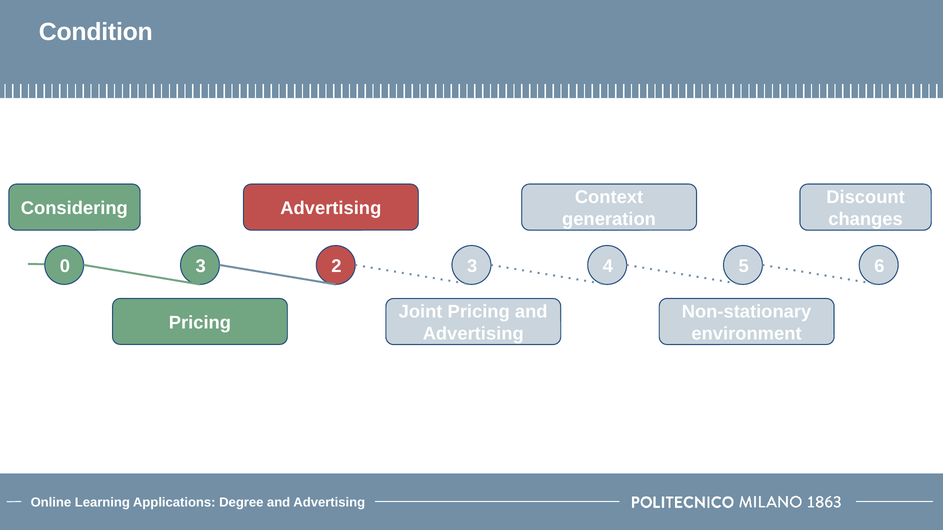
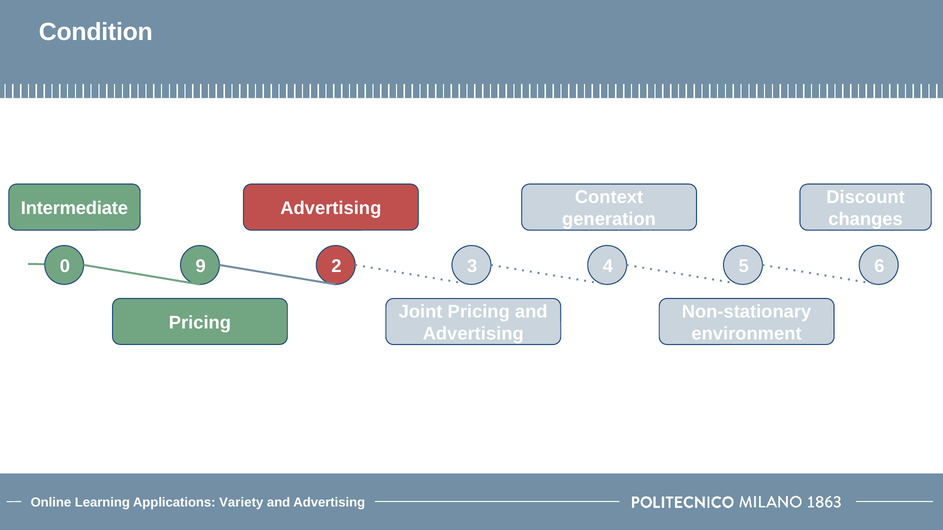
Considering: Considering -> Intermediate
0 3: 3 -> 9
Degree: Degree -> Variety
